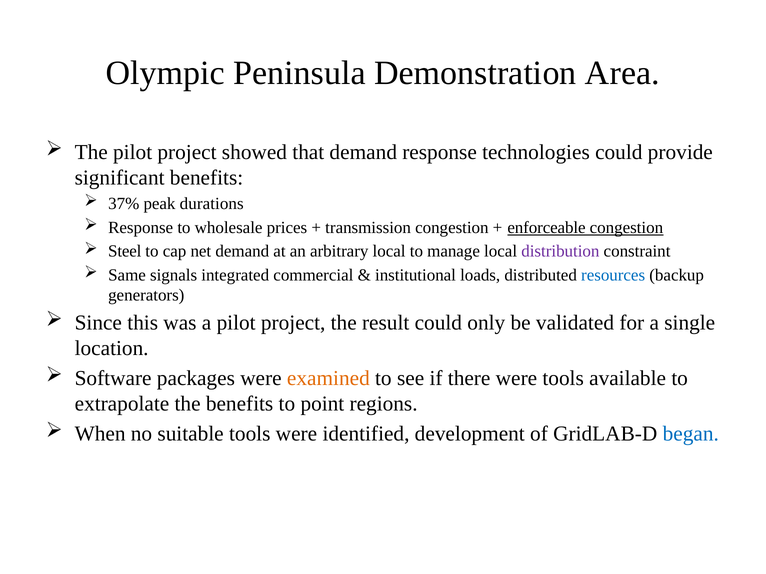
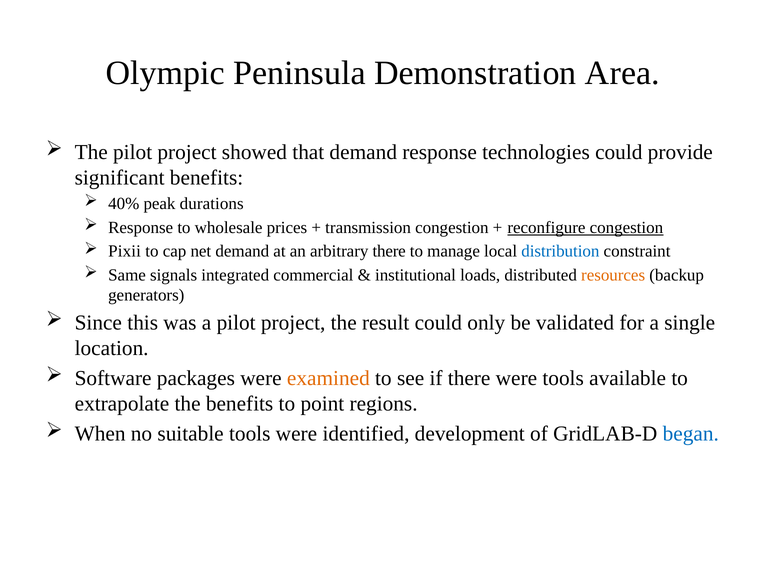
37%: 37% -> 40%
enforceable: enforceable -> reconfigure
Steel: Steel -> Pixii
arbitrary local: local -> there
distribution colour: purple -> blue
resources colour: blue -> orange
